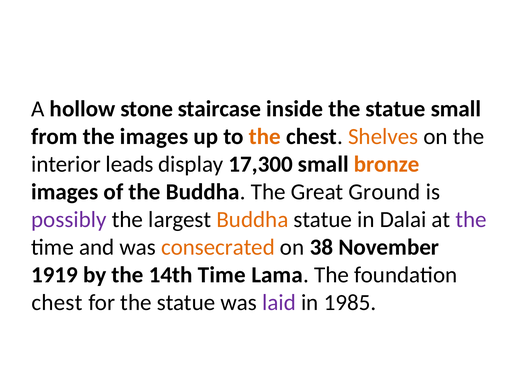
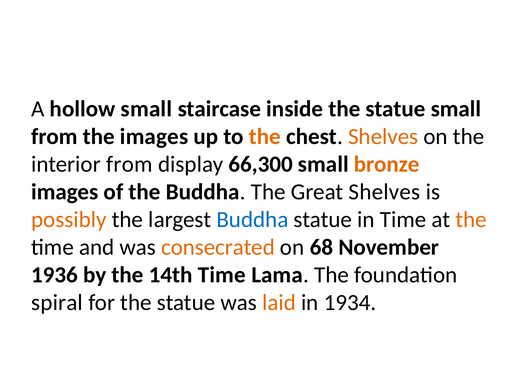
hollow stone: stone -> small
interior leads: leads -> from
17,300: 17,300 -> 66,300
Great Ground: Ground -> Shelves
possibly colour: purple -> orange
Buddha at (252, 220) colour: orange -> blue
in Dalai: Dalai -> Time
the at (471, 220) colour: purple -> orange
38: 38 -> 68
1919: 1919 -> 1936
chest at (57, 303): chest -> spiral
laid colour: purple -> orange
1985: 1985 -> 1934
